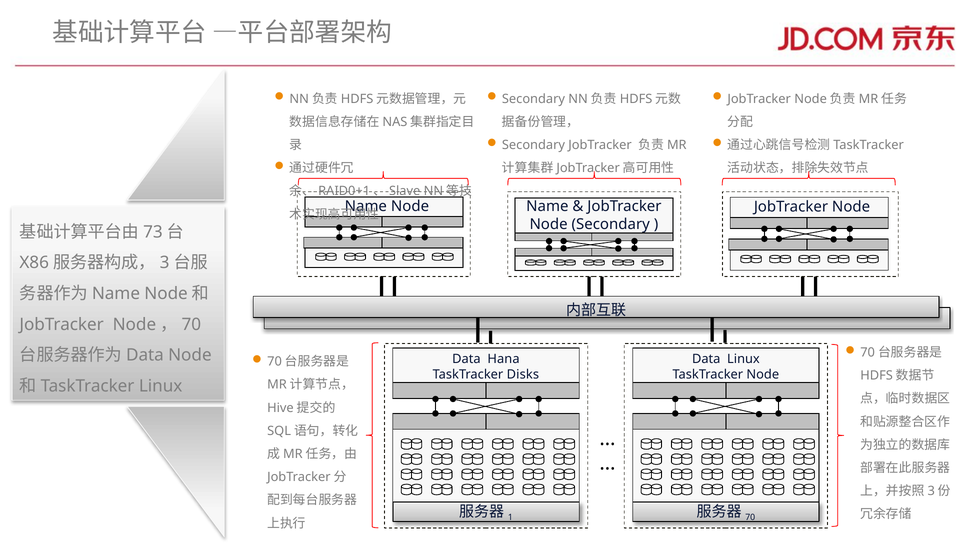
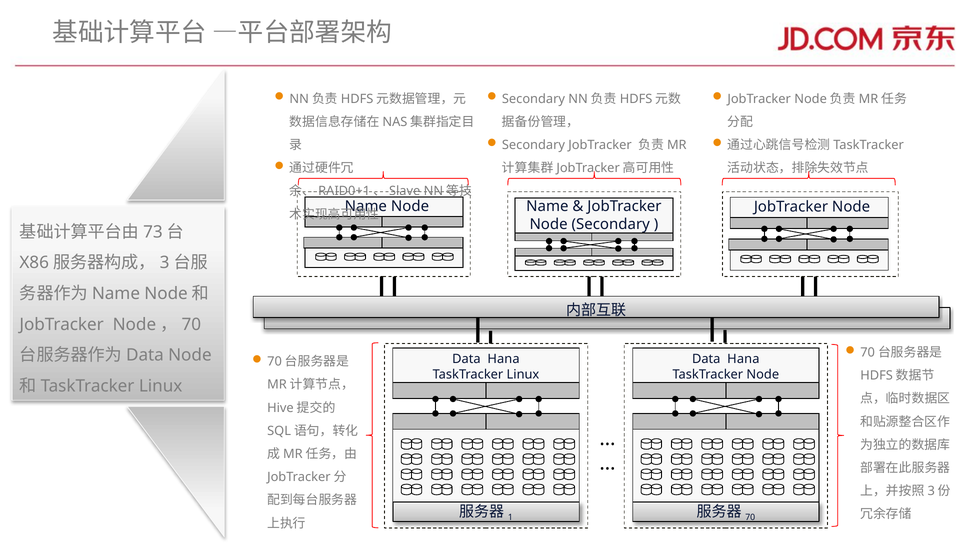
Linux at (743, 359): Linux -> Hana
TaskTracker Disks: Disks -> Linux
